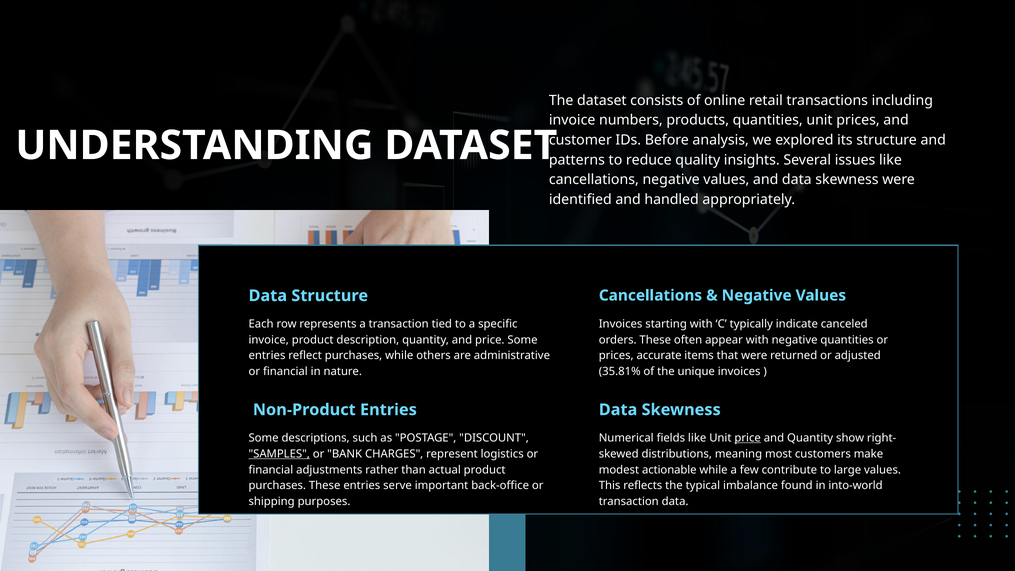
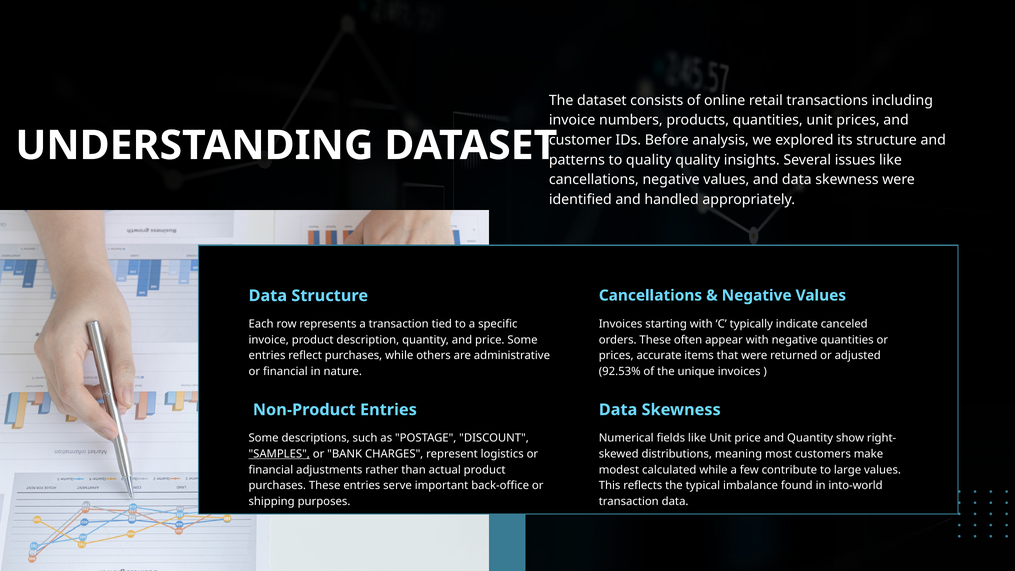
to reduce: reduce -> quality
35.81%: 35.81% -> 92.53%
price at (748, 438) underline: present -> none
actionable: actionable -> calculated
